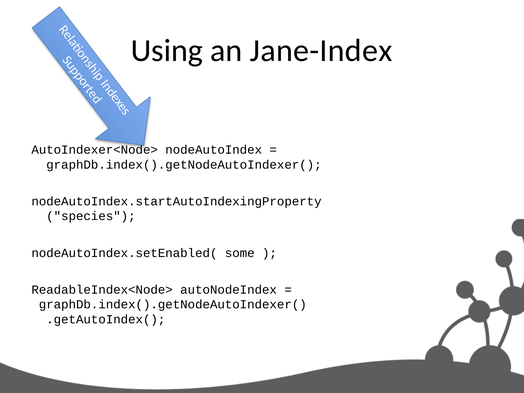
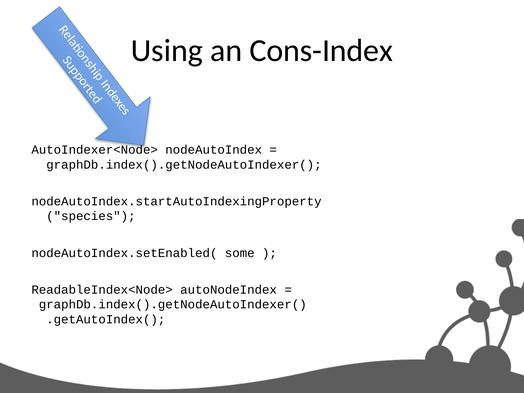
Jane-Index: Jane-Index -> Cons-Index
